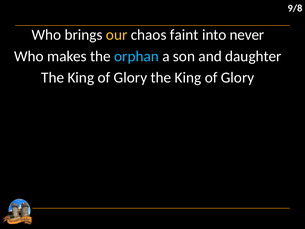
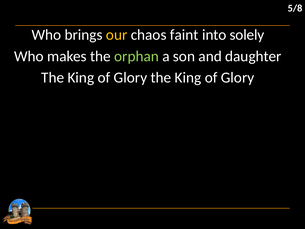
9/8: 9/8 -> 5/8
never: never -> solely
orphan colour: light blue -> light green
